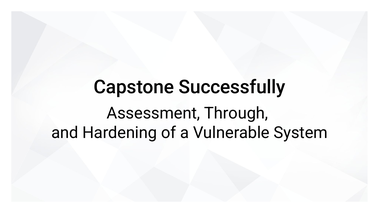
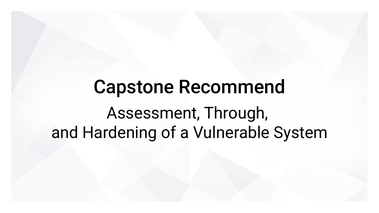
Successfully: Successfully -> Recommend
